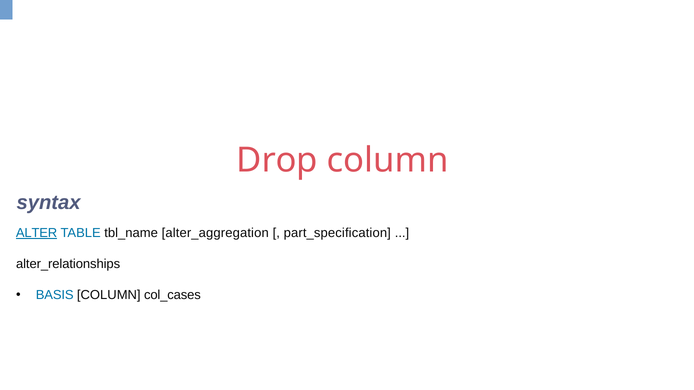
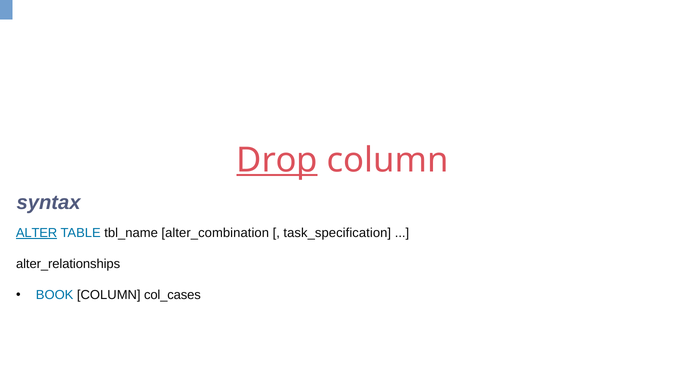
Drop underline: none -> present
alter_aggregation: alter_aggregation -> alter_combination
part_specification: part_specification -> task_specification
BASIS: BASIS -> BOOK
